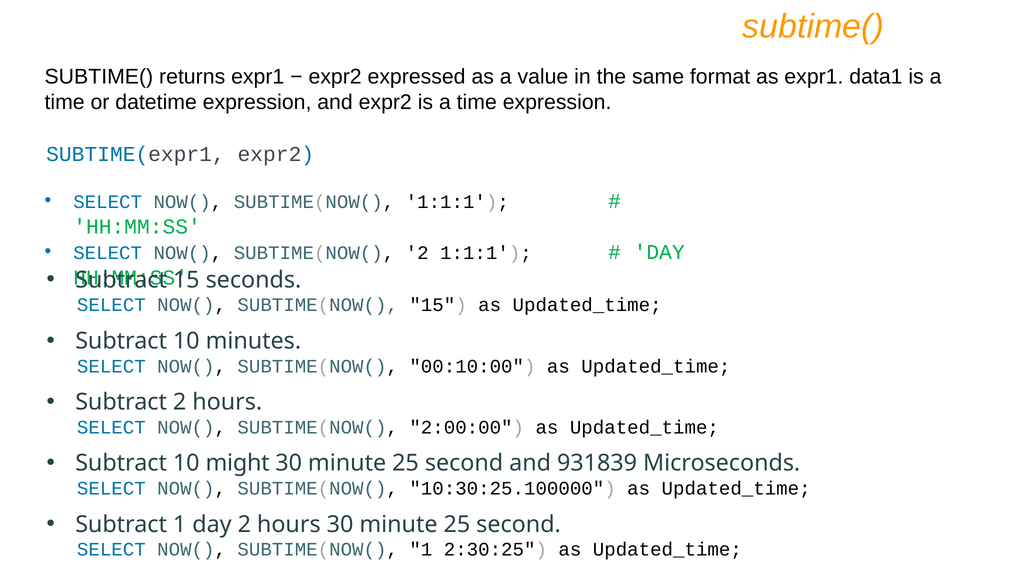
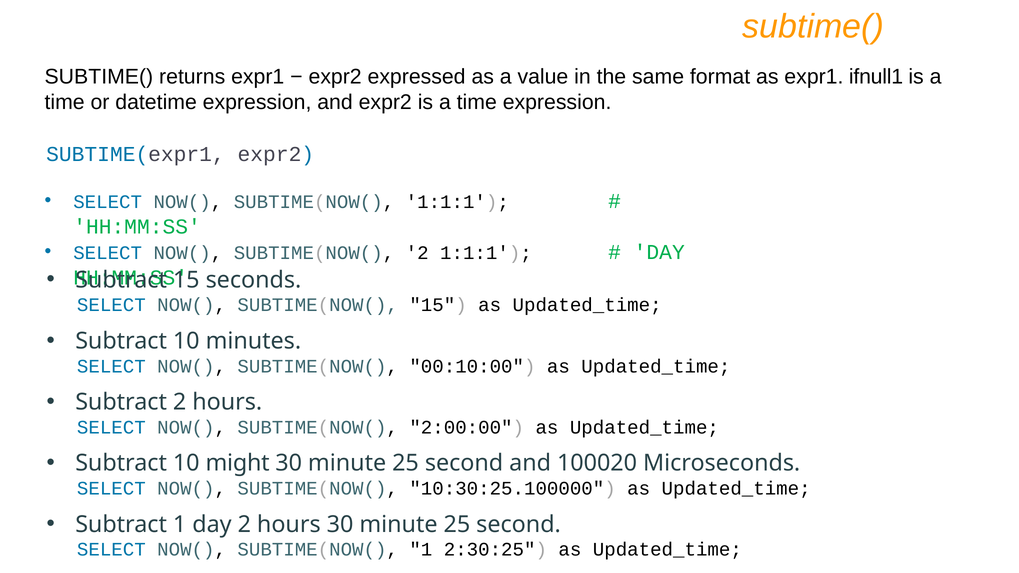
data1: data1 -> ifnull1
931839: 931839 -> 100020
